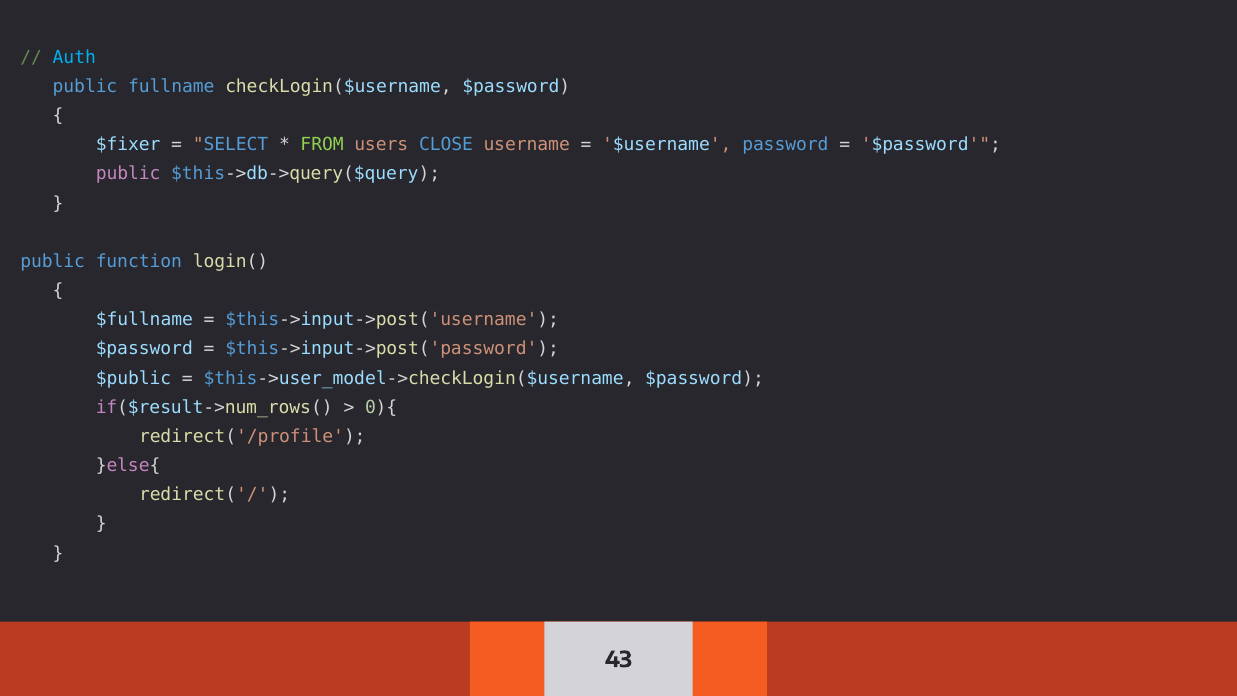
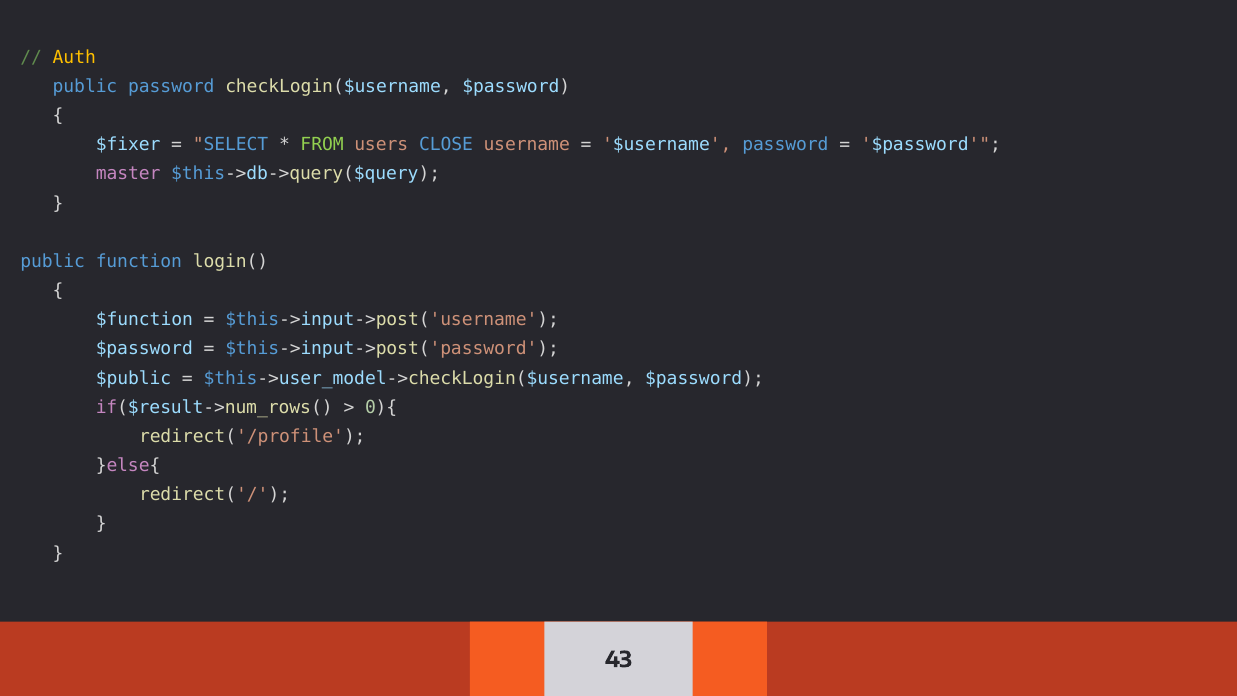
Auth colour: light blue -> yellow
public fullname: fullname -> password
public at (128, 174): public -> master
$fullname: $fullname -> $function
